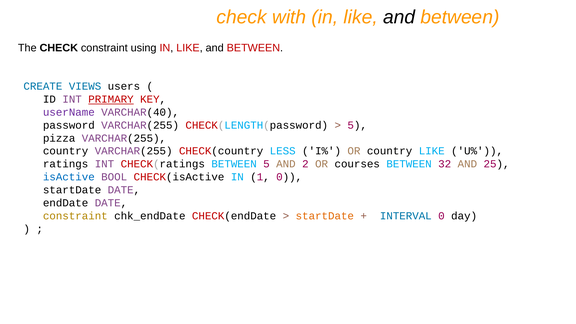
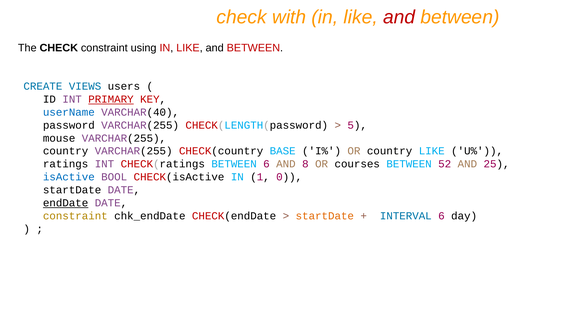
and at (399, 17) colour: black -> red
userName colour: purple -> blue
pizza: pizza -> mouse
LESS: LESS -> BASE
BETWEEN 5: 5 -> 6
2: 2 -> 8
32: 32 -> 52
endDate underline: none -> present
INTERVAL 0: 0 -> 6
